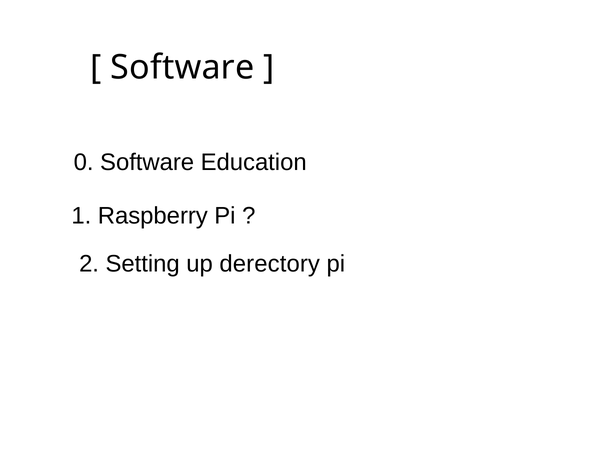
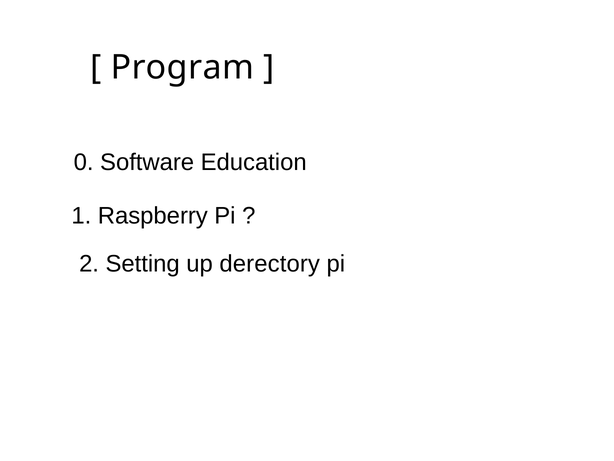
Software at (182, 68): Software -> Program
